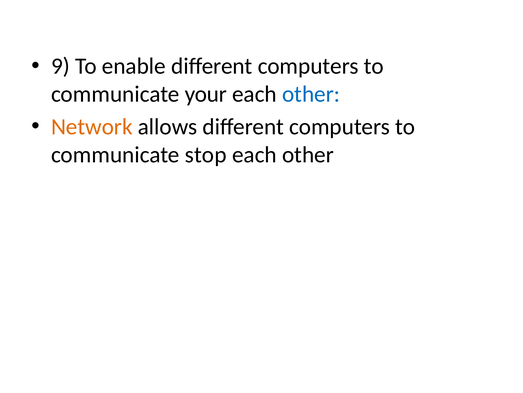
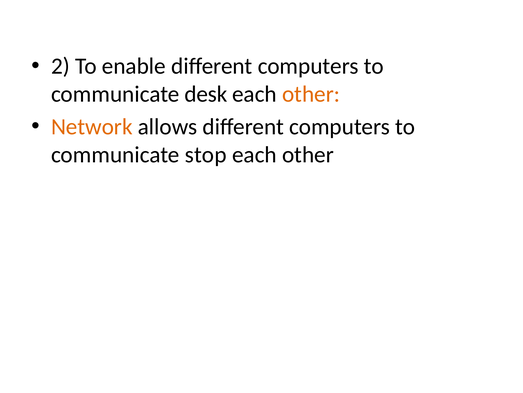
9: 9 -> 2
your: your -> desk
other at (311, 94) colour: blue -> orange
